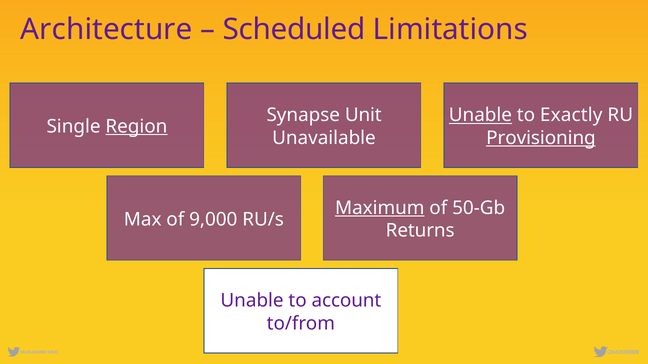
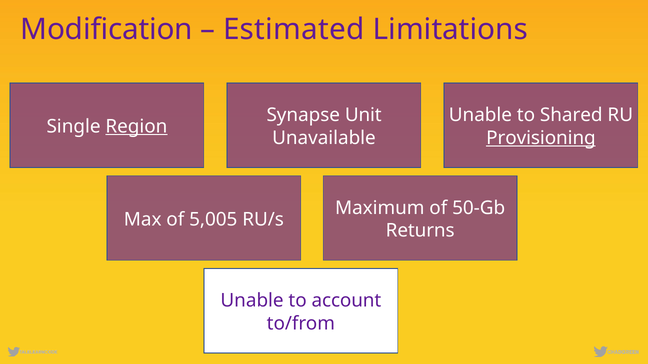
Architecture: Architecture -> Modification
Scheduled: Scheduled -> Estimated
Unable at (480, 115) underline: present -> none
Exactly: Exactly -> Shared
Maximum underline: present -> none
9,000: 9,000 -> 5,005
